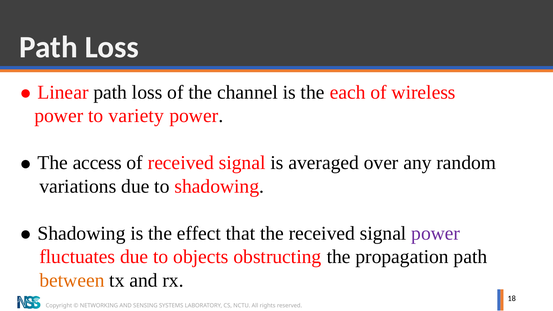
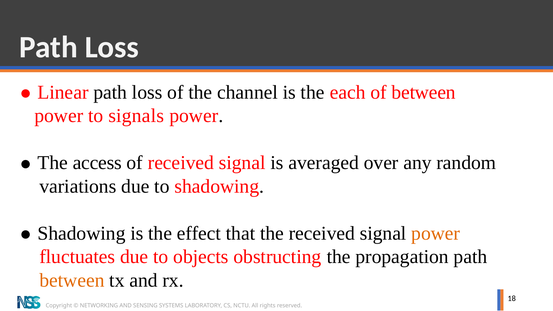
of wireless: wireless -> between
variety: variety -> signals
power at (436, 233) colour: purple -> orange
